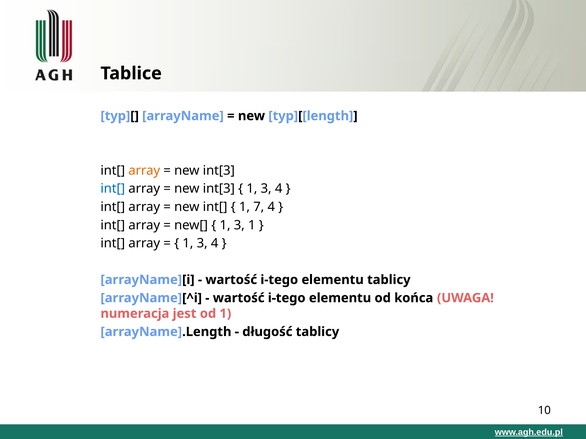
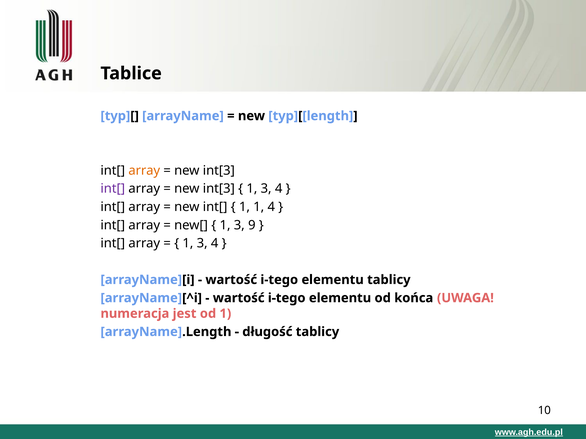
int[ at (113, 189) colour: blue -> purple
1 7: 7 -> 1
3 1: 1 -> 9
